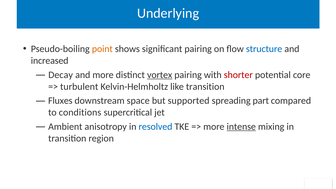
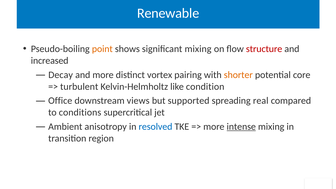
Underlying: Underlying -> Renewable
significant pairing: pairing -> mixing
structure colour: blue -> red
vortex underline: present -> none
shorter colour: red -> orange
like transition: transition -> condition
Fluxes: Fluxes -> Office
space: space -> views
part: part -> real
